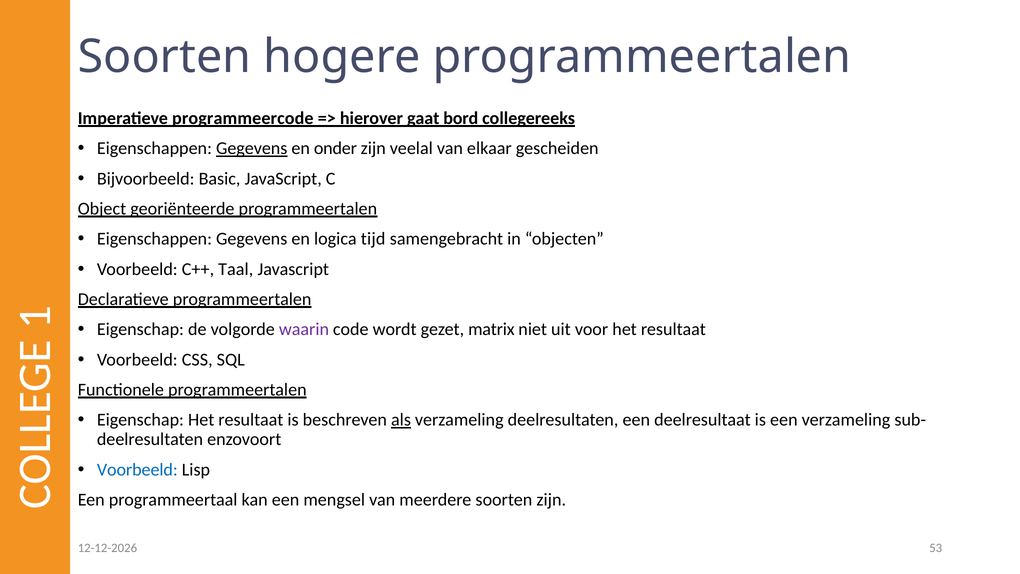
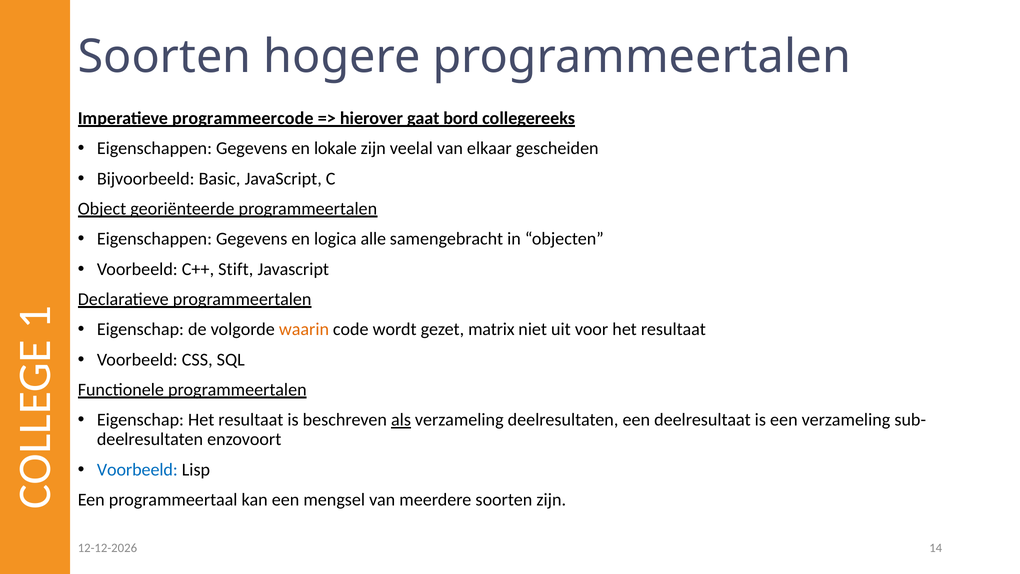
Gegevens at (252, 148) underline: present -> none
onder: onder -> lokale
tijd: tijd -> alle
Taal: Taal -> Stift
waarin colour: purple -> orange
53: 53 -> 14
